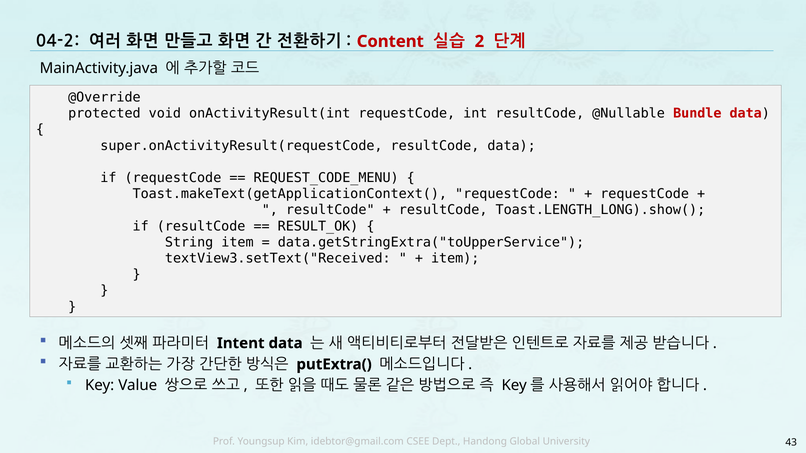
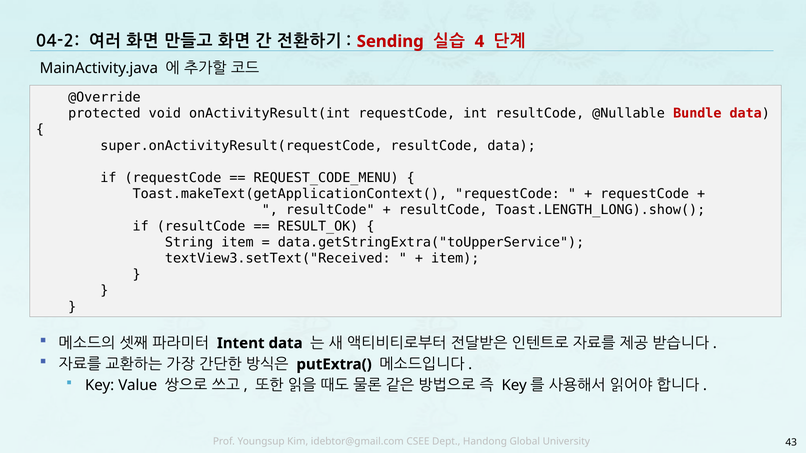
Content: Content -> Sending
2: 2 -> 4
